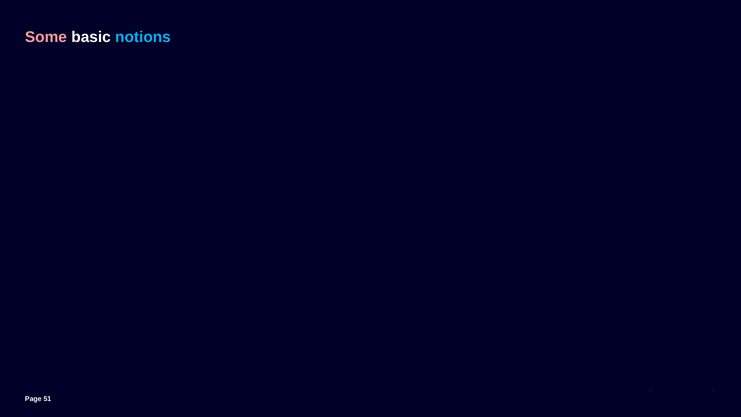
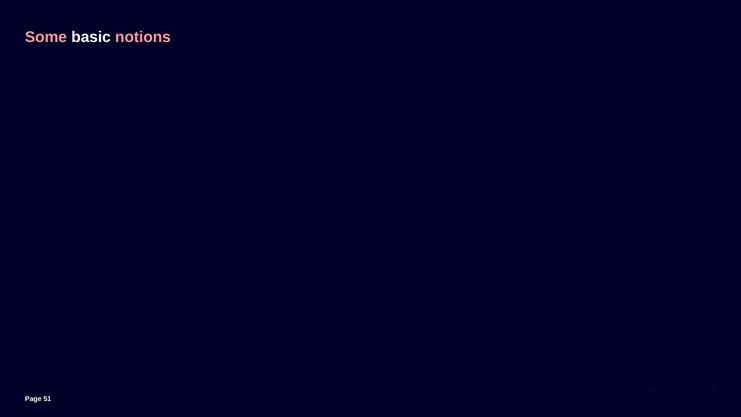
notions colour: light blue -> pink
